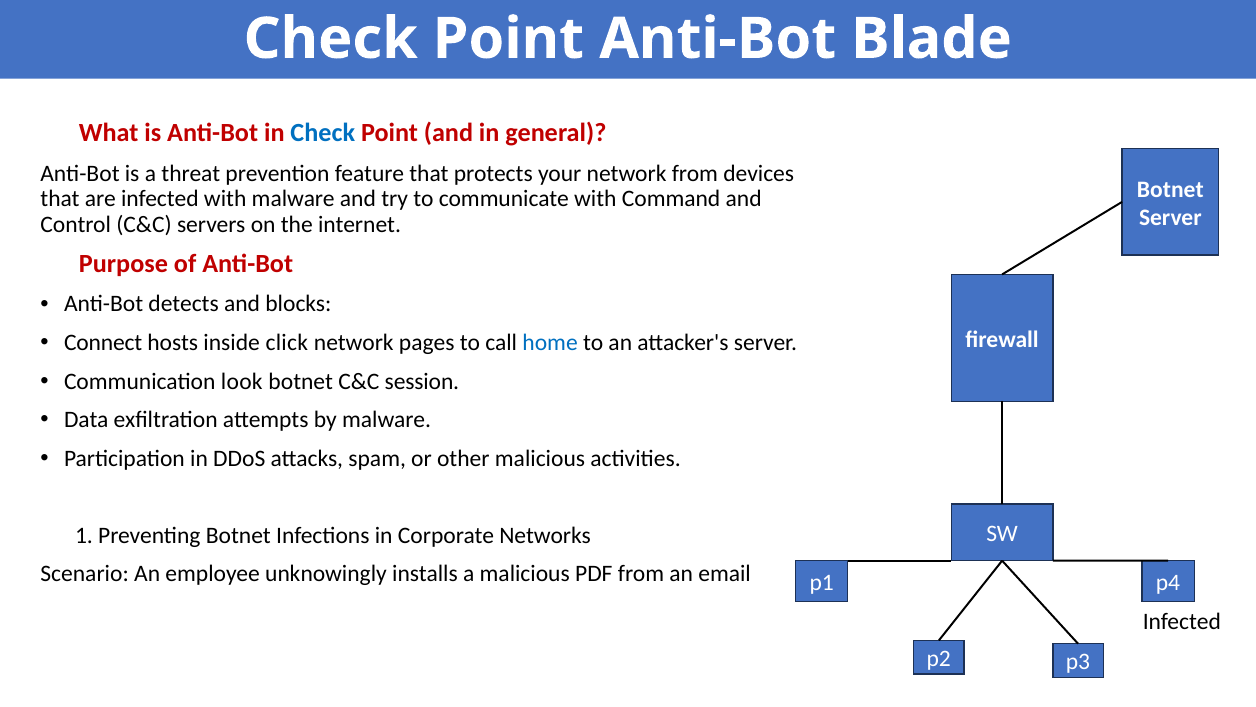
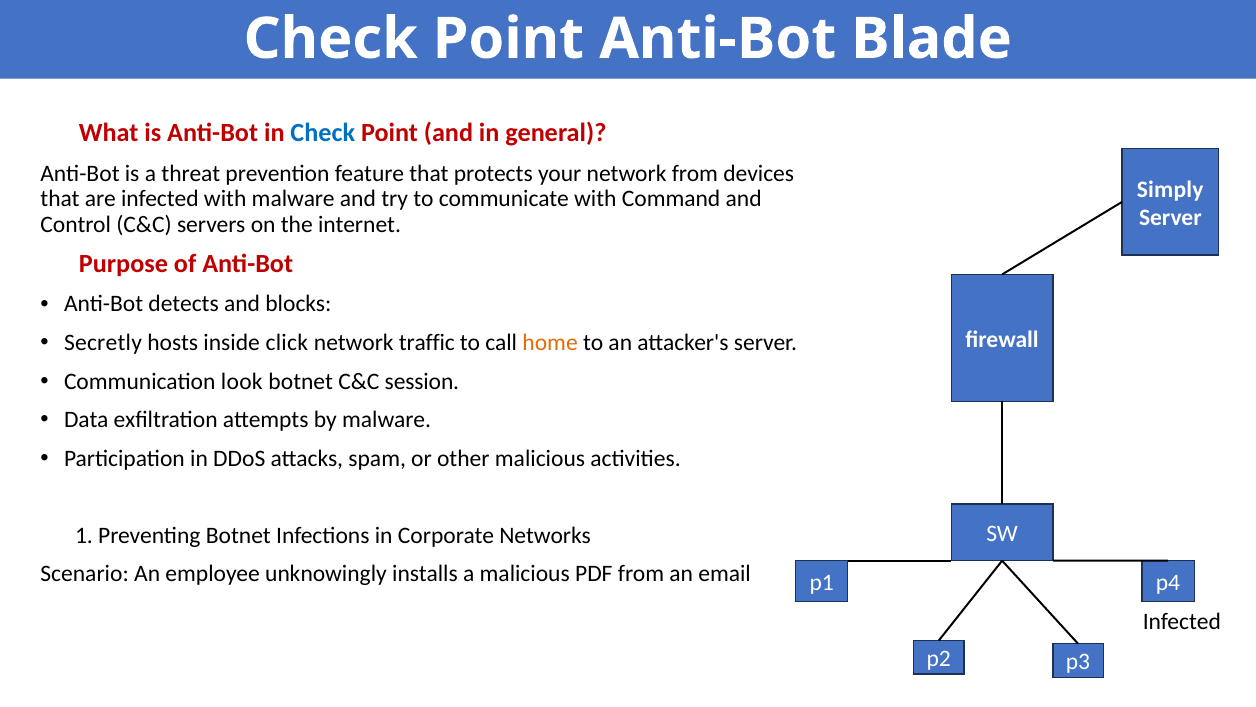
Botnet at (1170, 189): Botnet -> Simply
Connect: Connect -> Secretly
pages: pages -> traffic
home colour: blue -> orange
